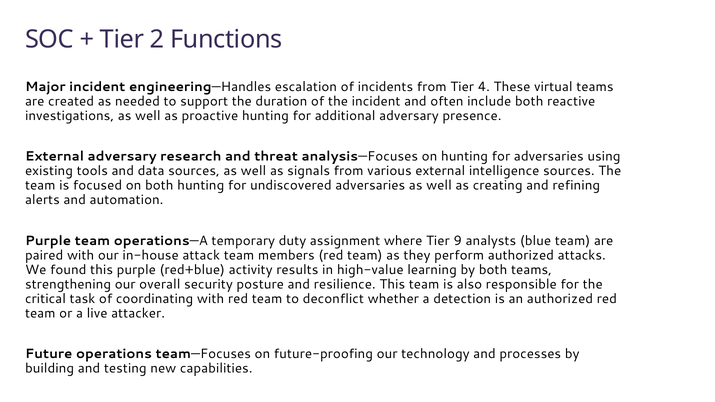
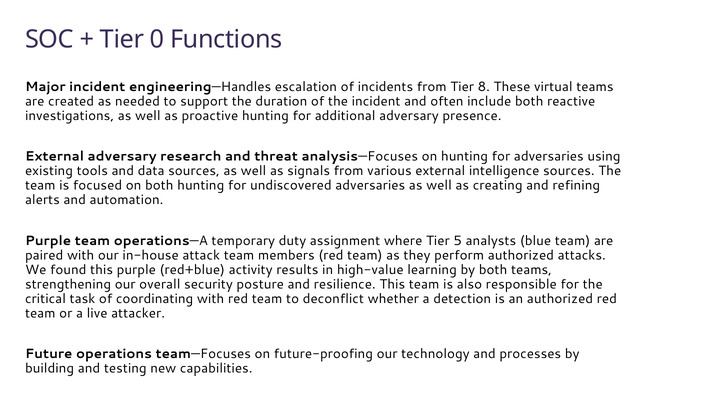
2: 2 -> 0
4: 4 -> 8
9: 9 -> 5
